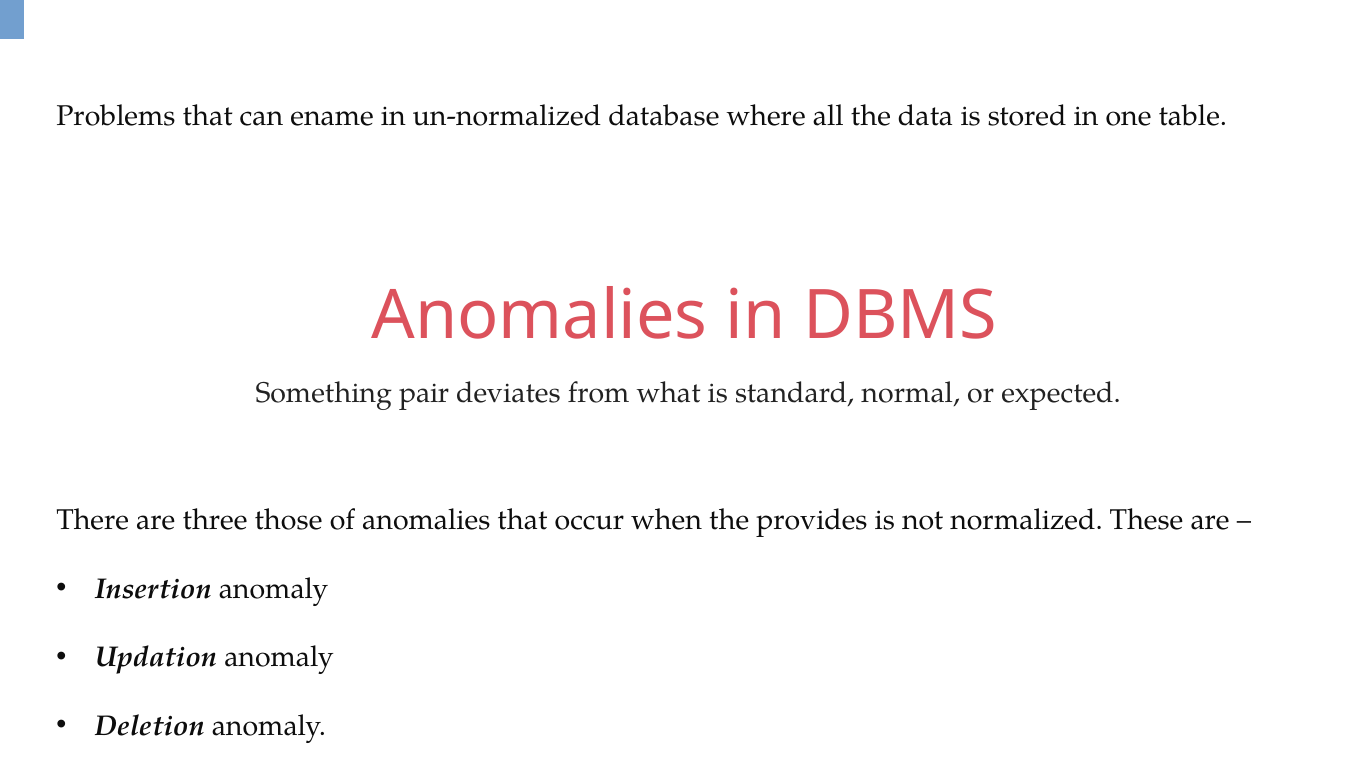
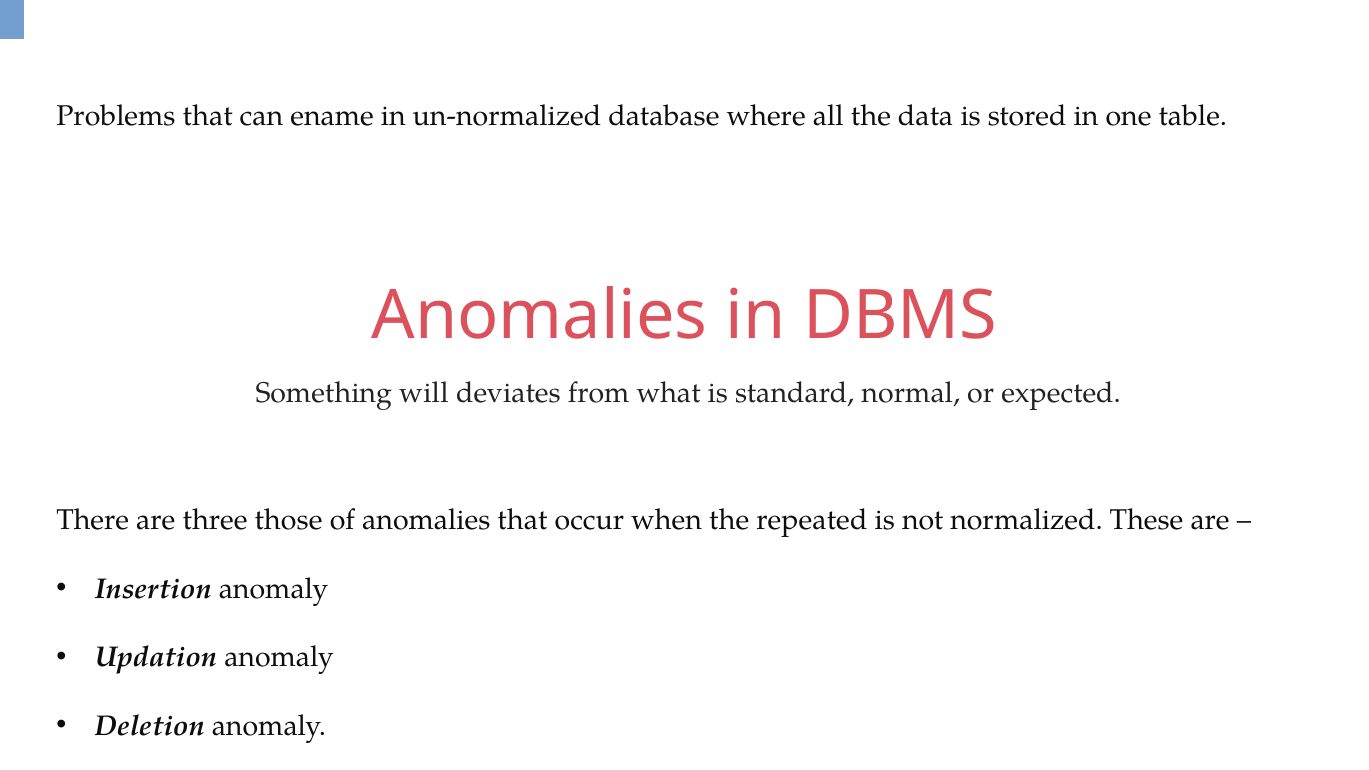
pair: pair -> will
provides: provides -> repeated
